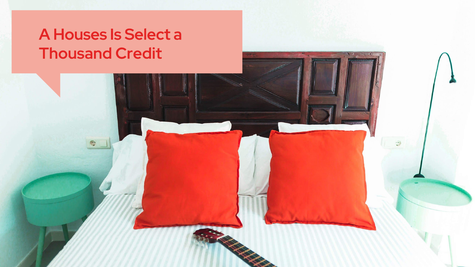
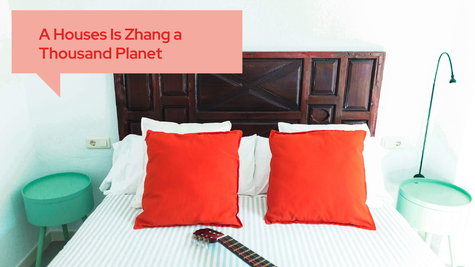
Select: Select -> Zhang
Credit: Credit -> Planet
